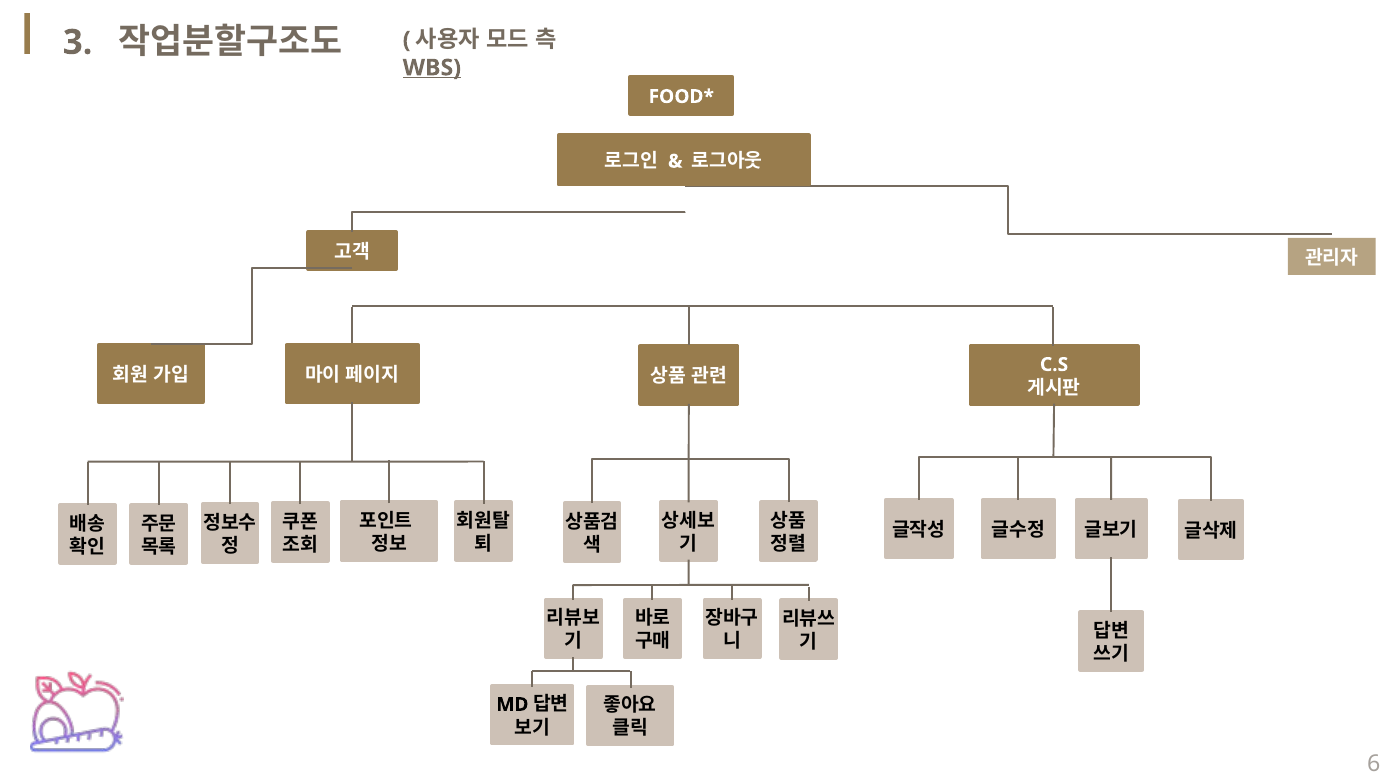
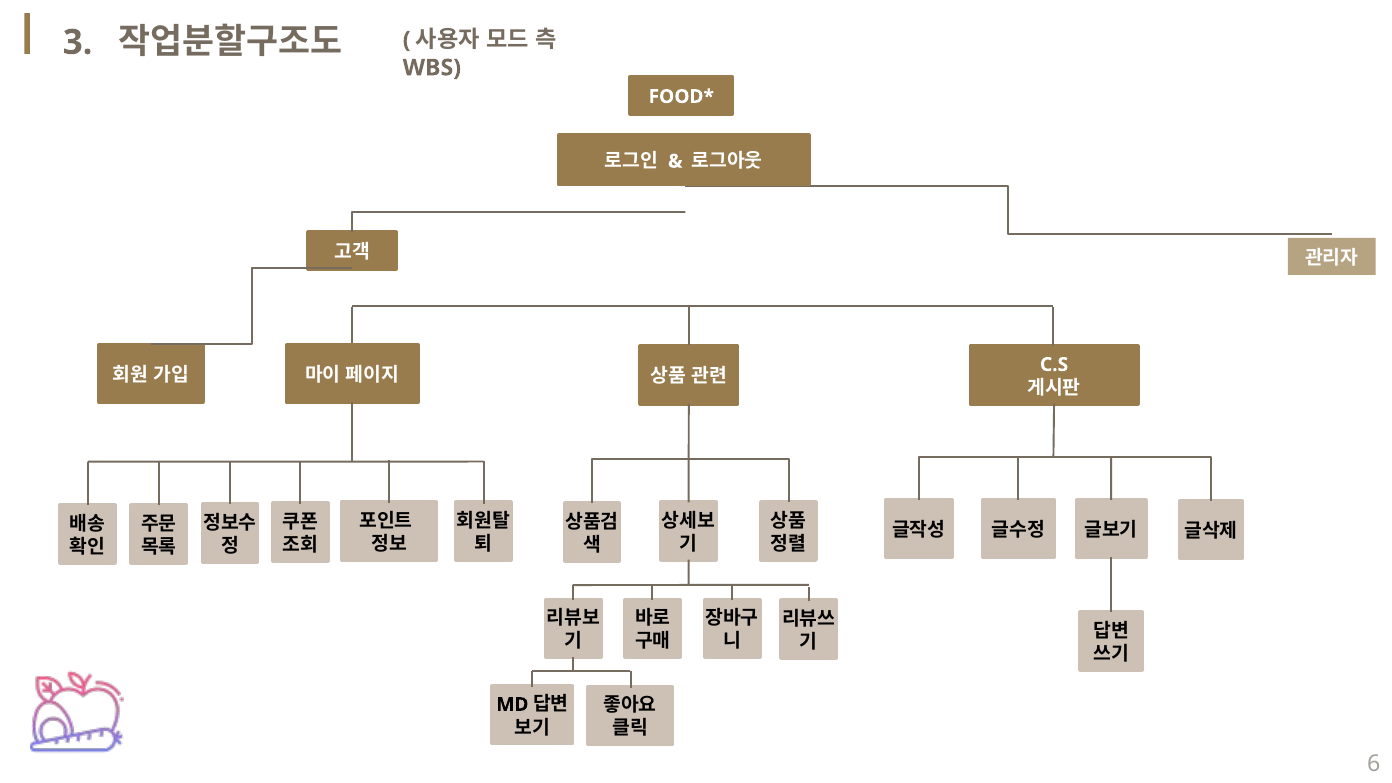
WBS underline: present -> none
